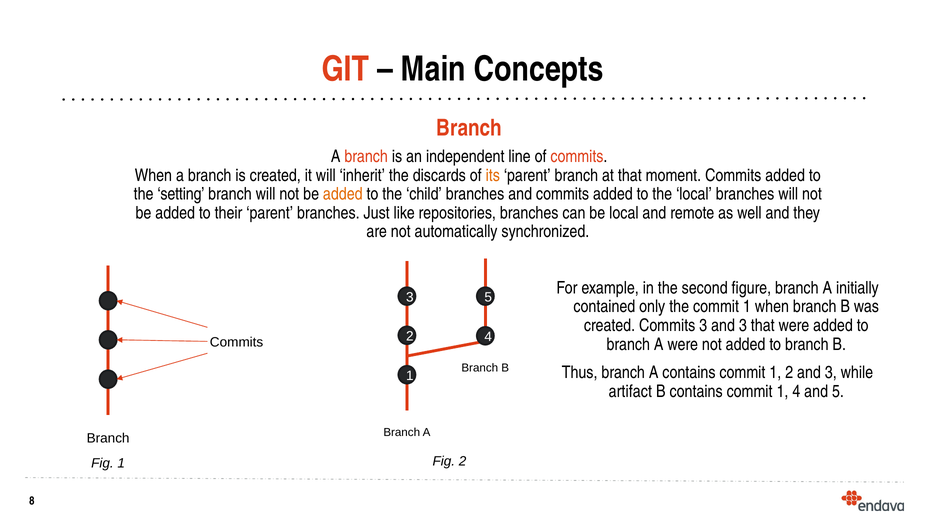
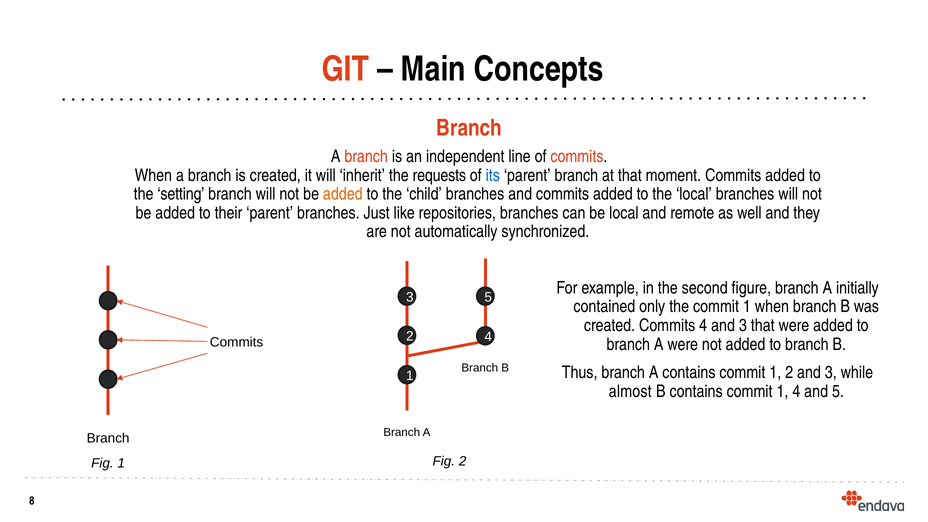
discards: discards -> requests
its colour: orange -> blue
Commits 3: 3 -> 4
artifact: artifact -> almost
